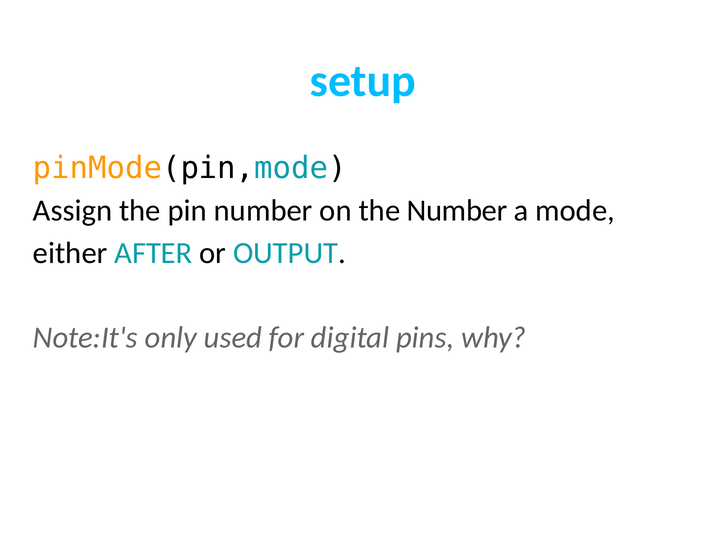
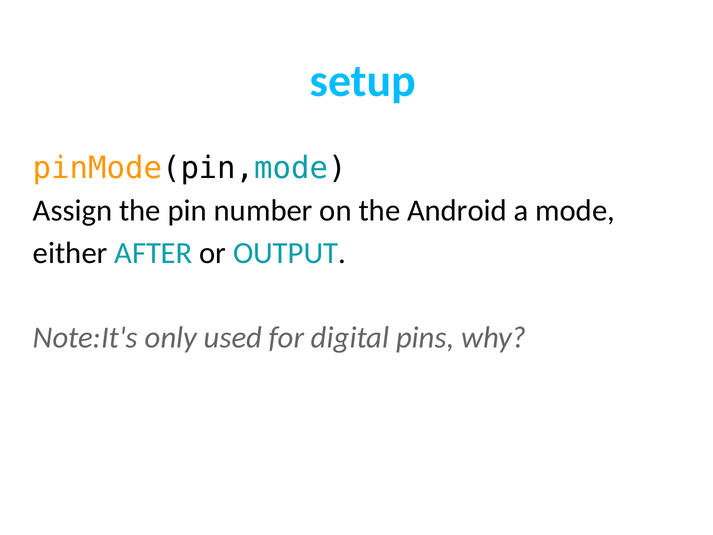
the Number: Number -> Android
